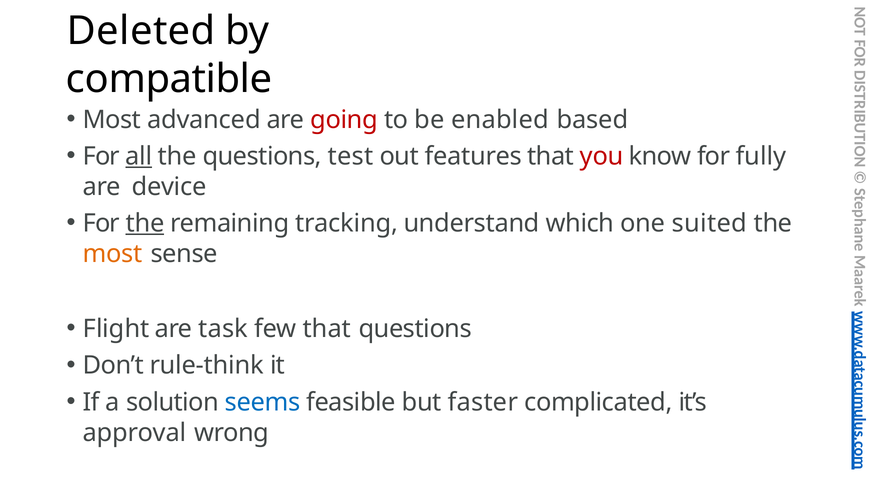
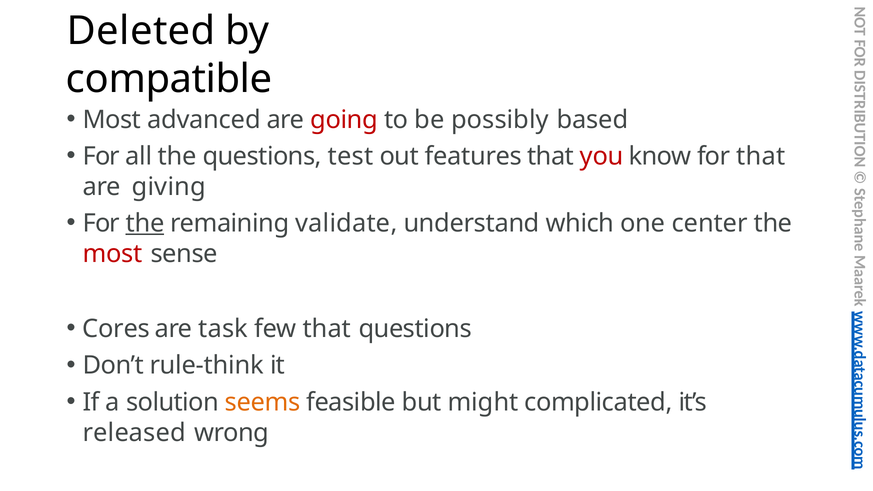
enabled: enabled -> possibly
all underline: present -> none
for fully: fully -> that
device: device -> giving
tracking: tracking -> validate
suited: suited -> center
most at (113, 254) colour: orange -> red
Flight: Flight -> Cores
seems colour: blue -> orange
faster: faster -> might
approval: approval -> released
